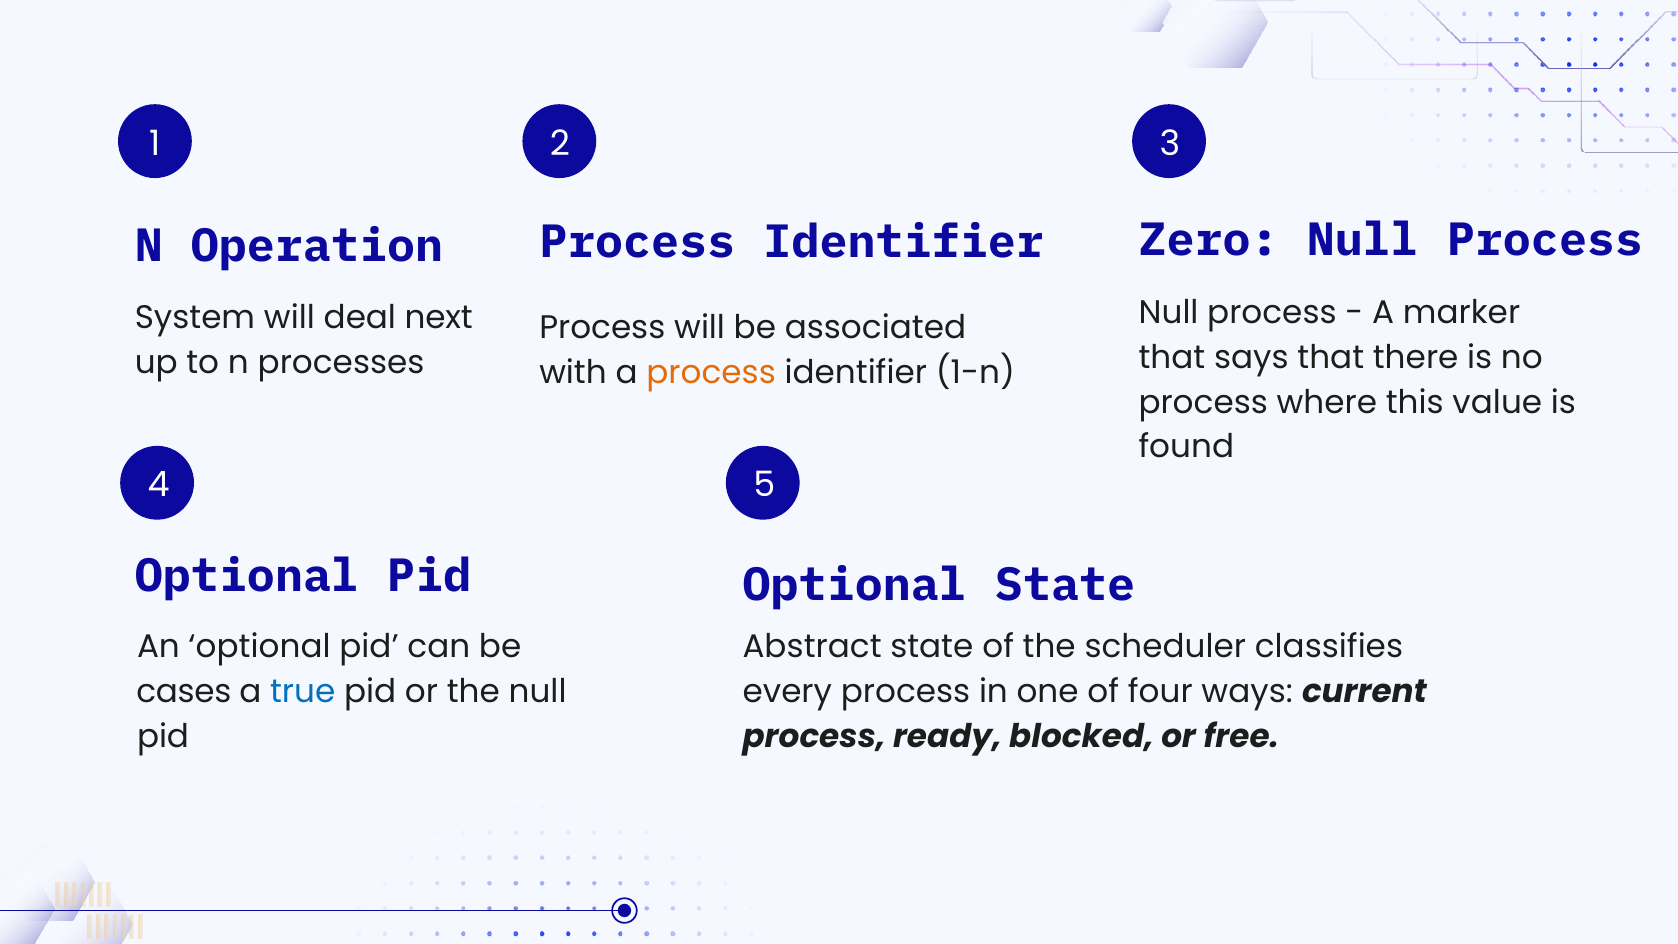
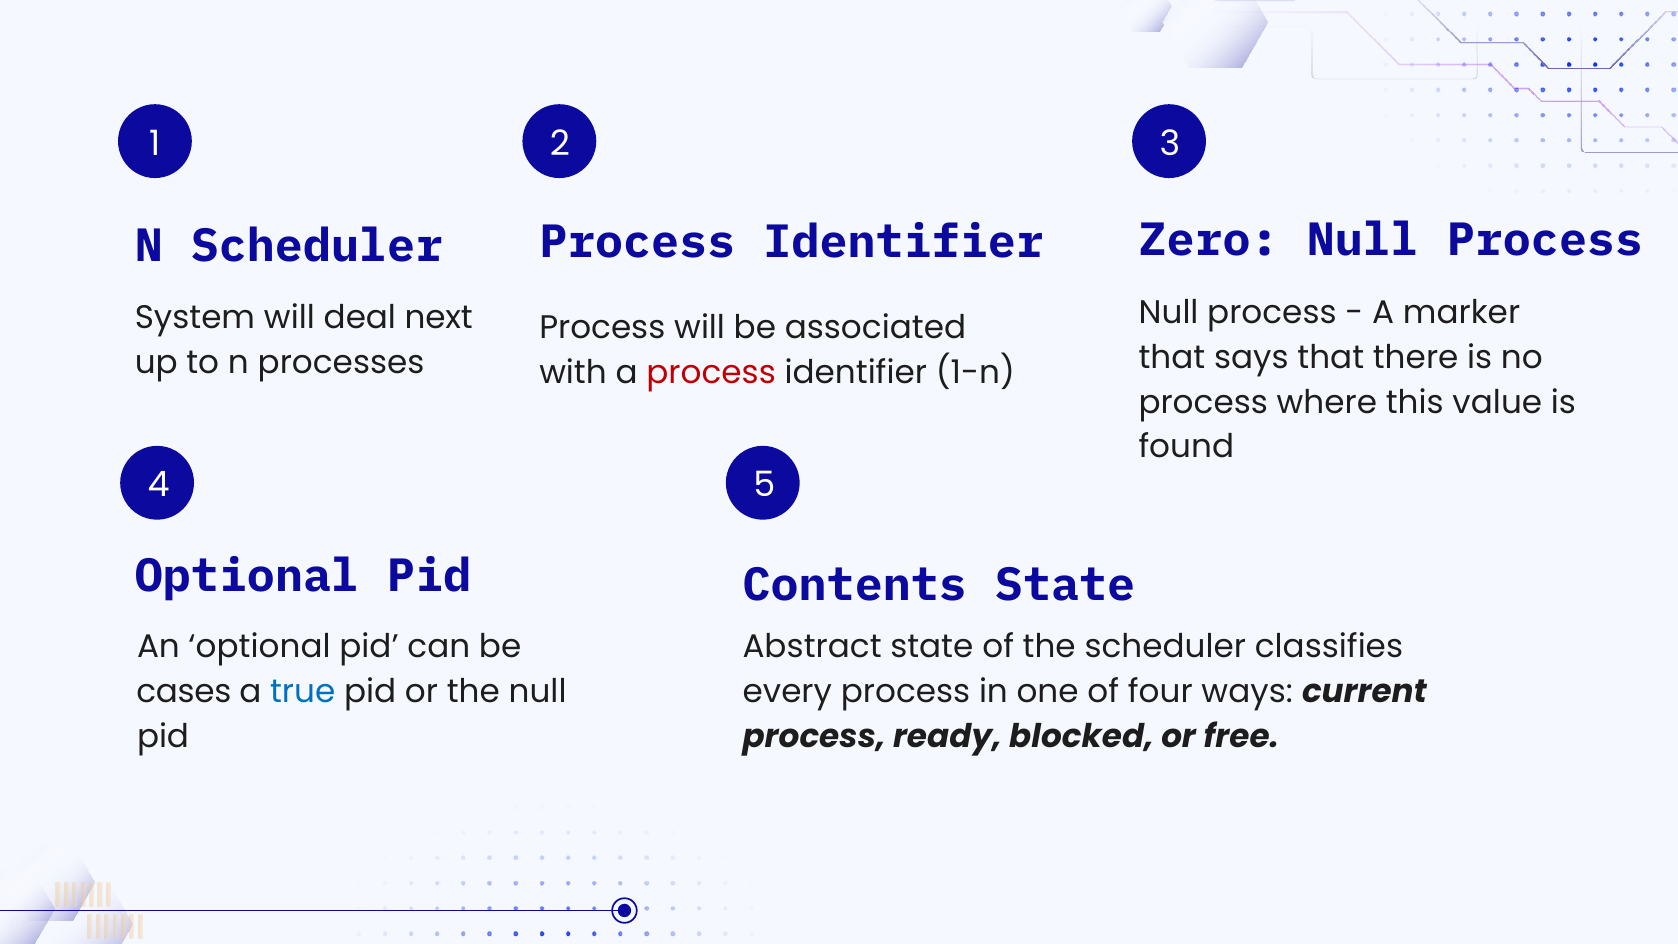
N Operation: Operation -> Scheduler
process at (711, 373) colour: orange -> red
Optional at (855, 585): Optional -> Contents
